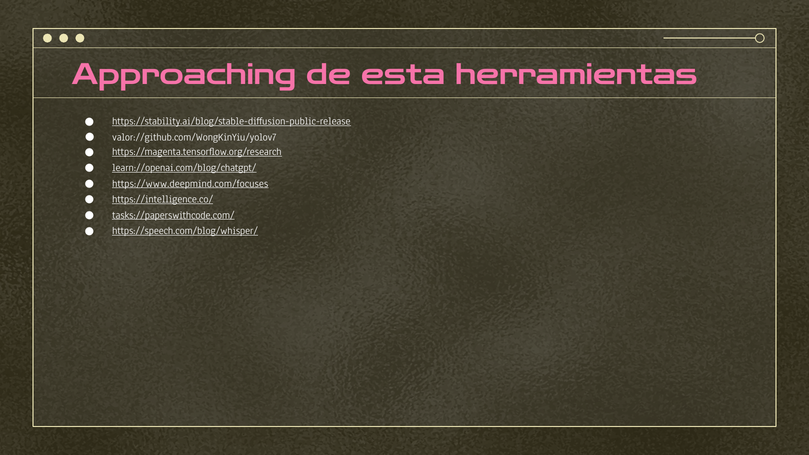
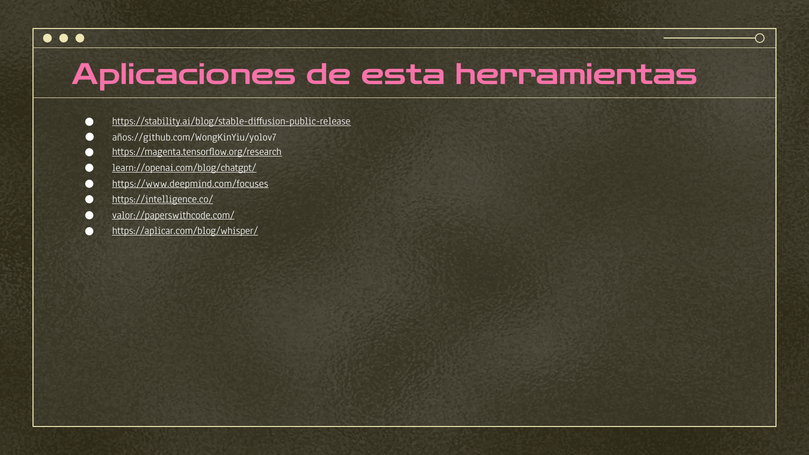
Approaching: Approaching -> Aplicaciones
valor://github.com/WongKinYiu/yolov7: valor://github.com/WongKinYiu/yolov7 -> años://github.com/WongKinYiu/yolov7
tasks://paperswithcode.com/: tasks://paperswithcode.com/ -> valor://paperswithcode.com/
https://speech.com/blog/whisper/: https://speech.com/blog/whisper/ -> https://aplicar.com/blog/whisper/
